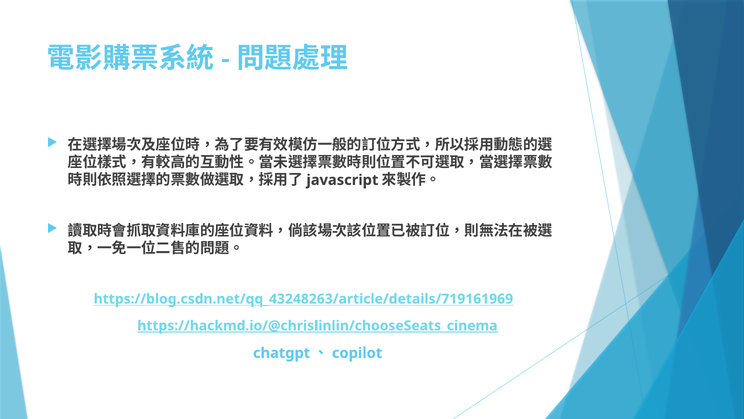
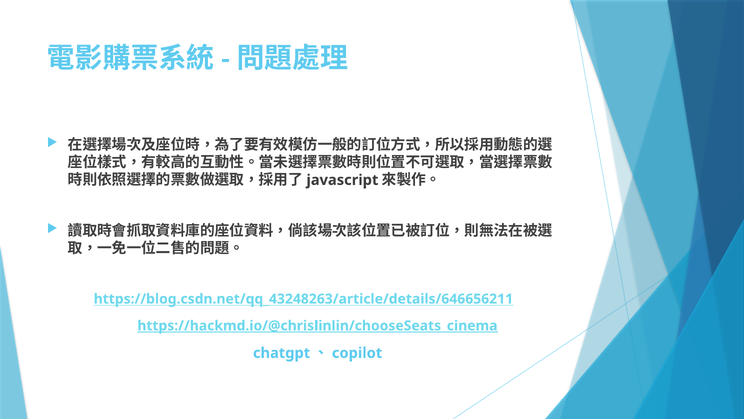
https://blog.csdn.net/qq_43248263/article/details/719161969: https://blog.csdn.net/qq_43248263/article/details/719161969 -> https://blog.csdn.net/qq_43248263/article/details/646656211
